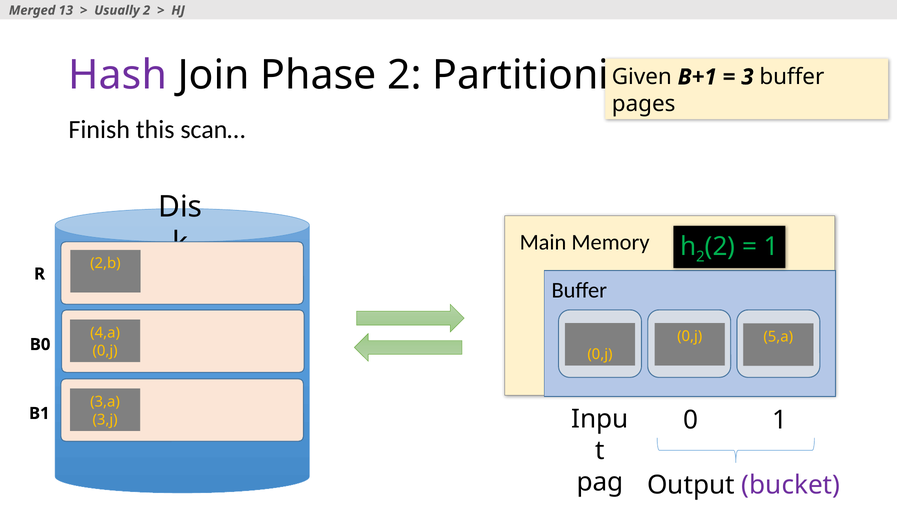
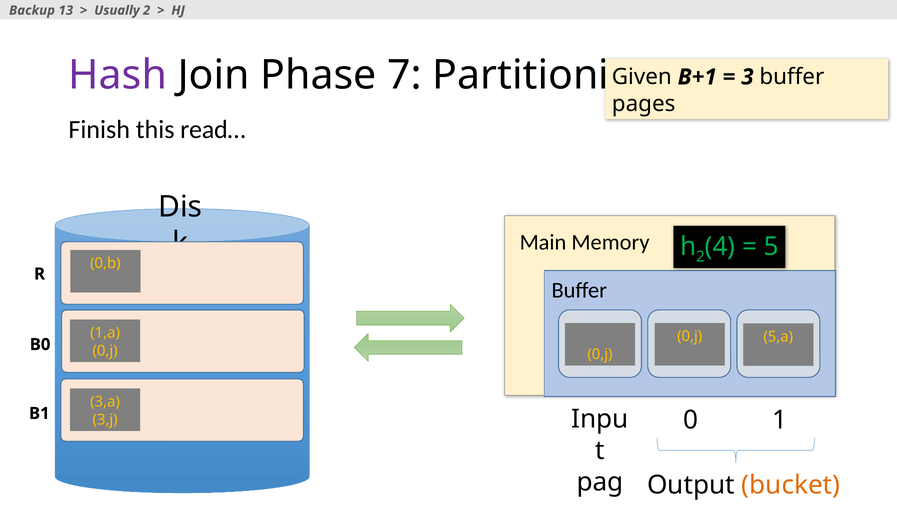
Merged: Merged -> Backup
Phase 2: 2 -> 7
scan…: scan… -> read…
2 2: 2 -> 4
1 at (771, 246): 1 -> 5
2,b: 2,b -> 0,b
4,a: 4,a -> 1,a
bucket colour: purple -> orange
